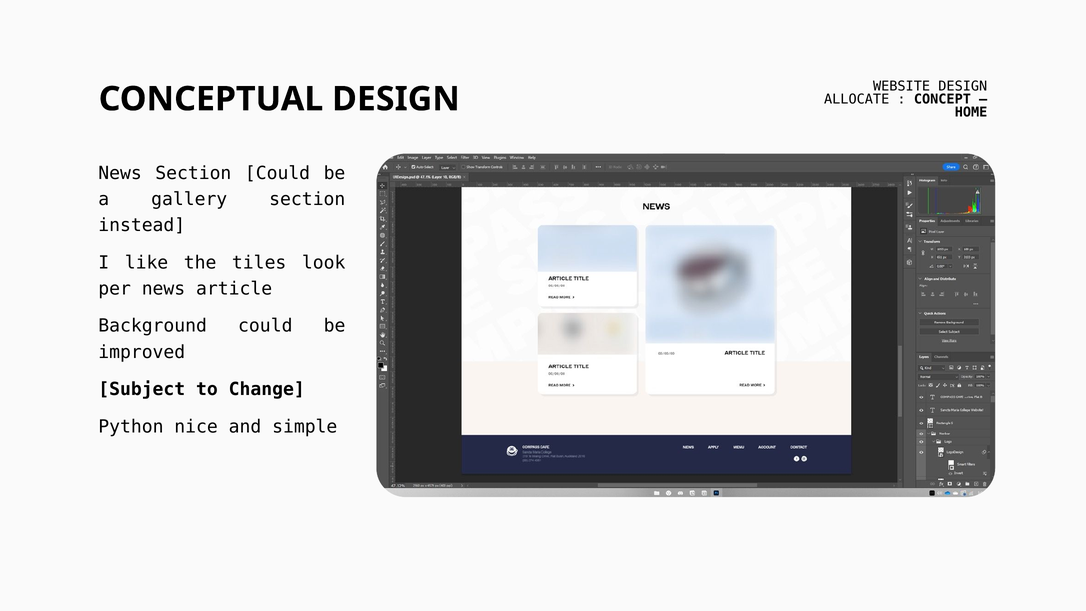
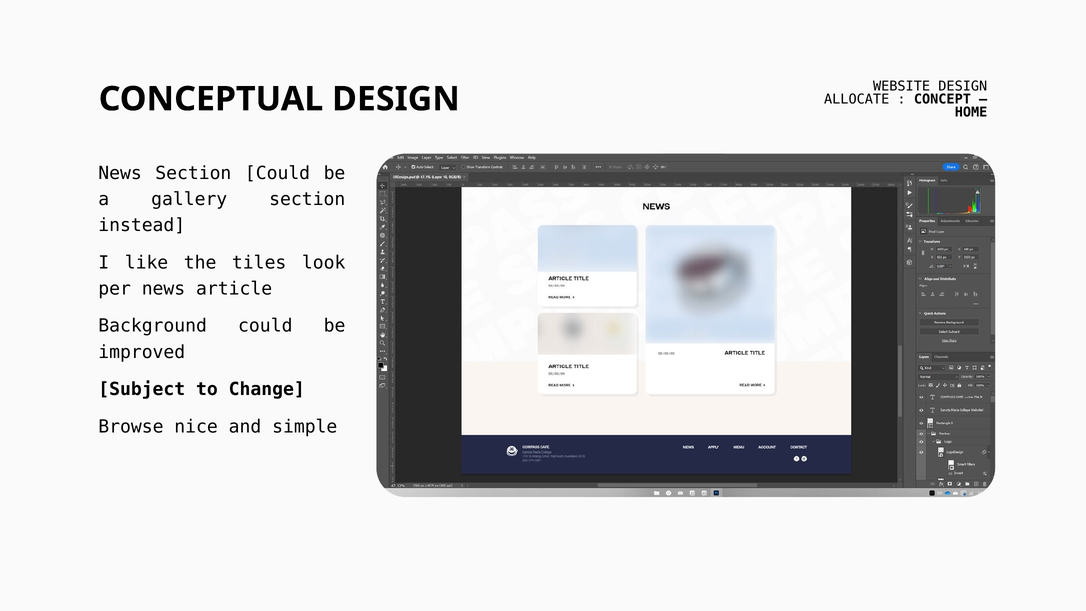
Python: Python -> Browse
